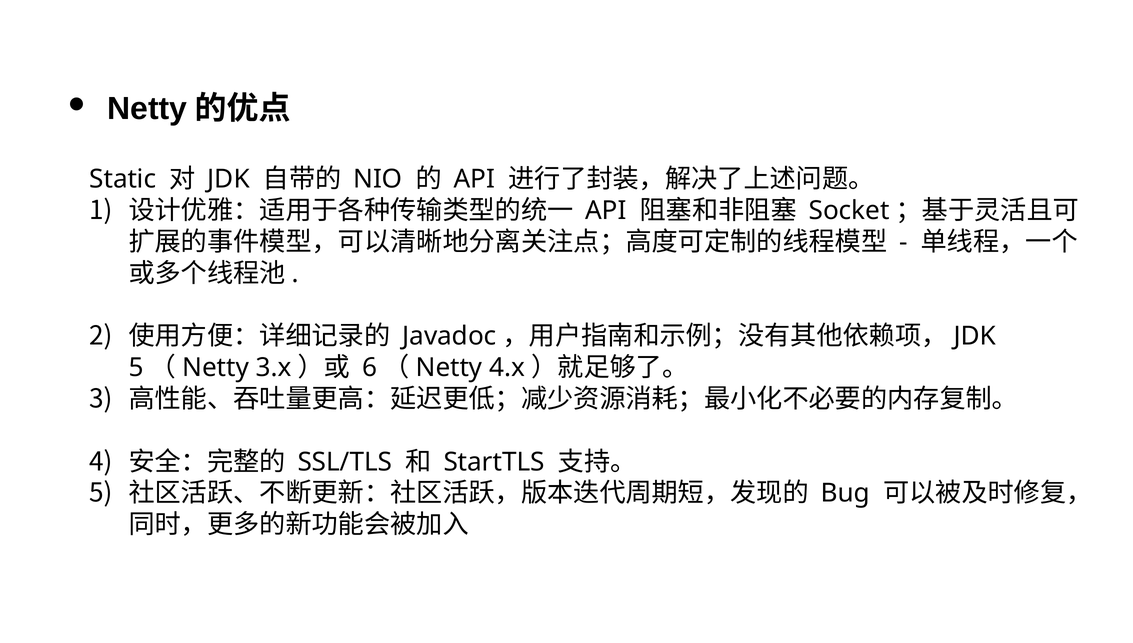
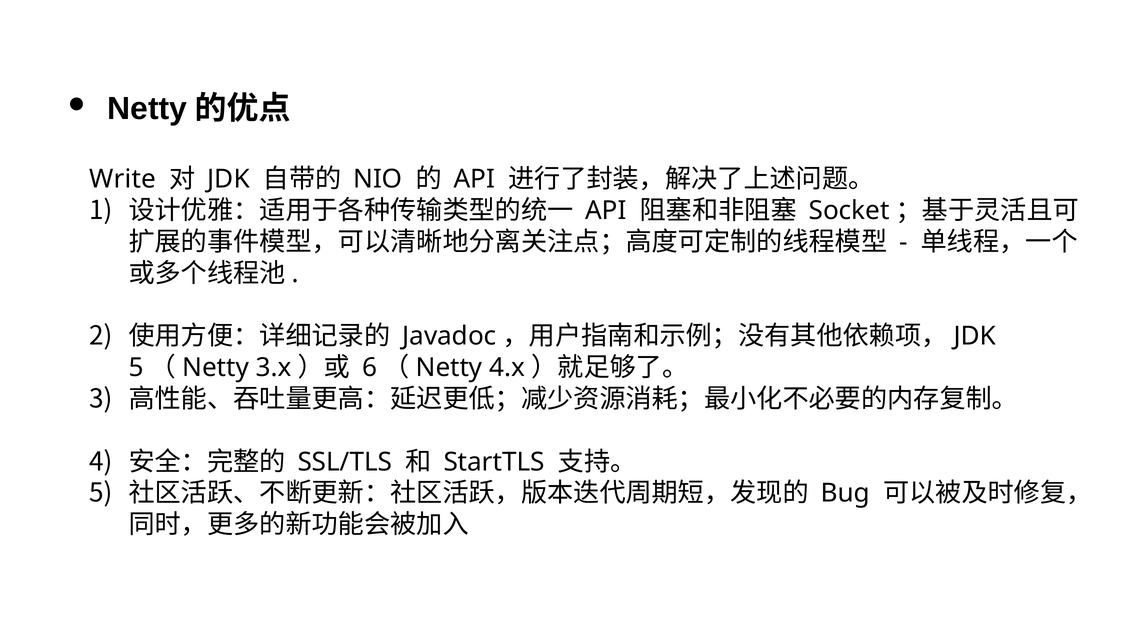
Static: Static -> Write
